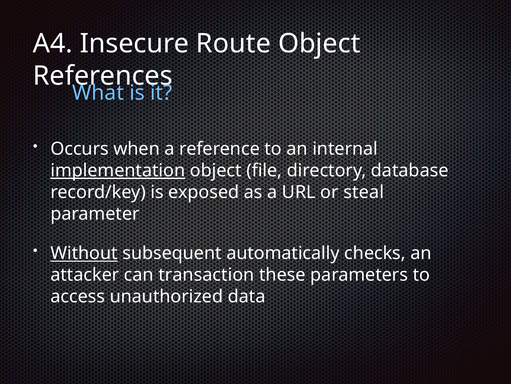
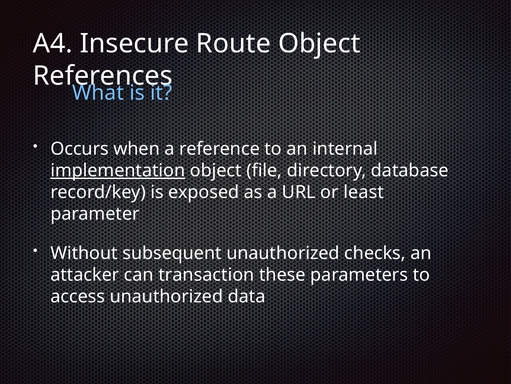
steal: steal -> least
Without underline: present -> none
subsequent automatically: automatically -> unauthorized
